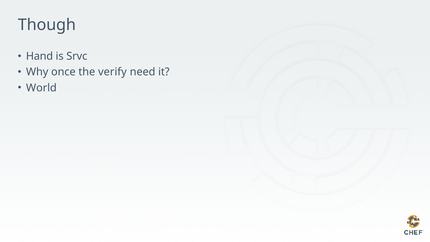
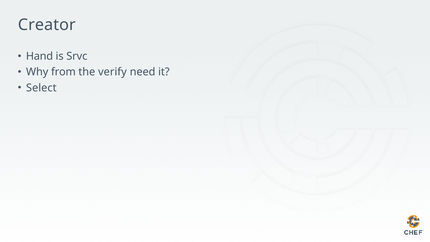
Though: Though -> Creator
once: once -> from
World: World -> Select
